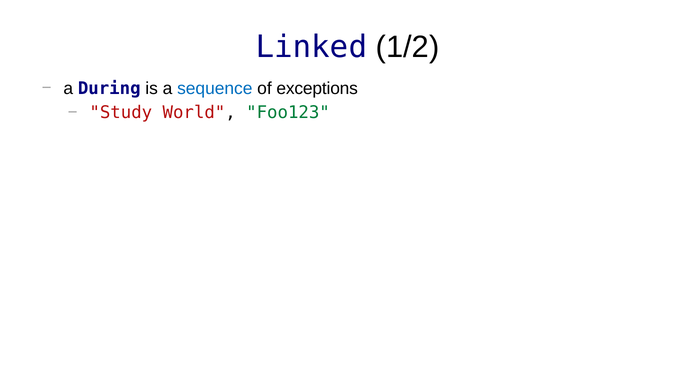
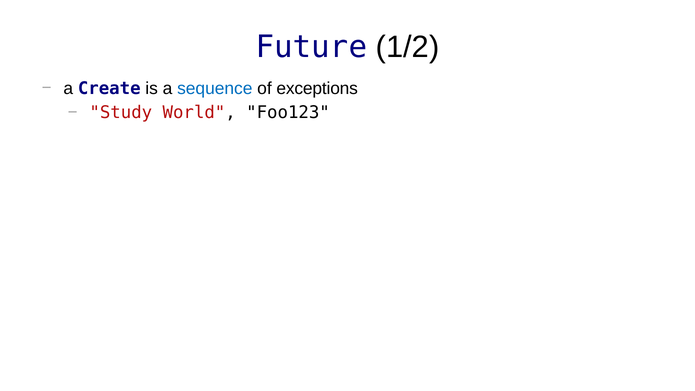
Linked: Linked -> Future
During: During -> Create
Foo123 colour: green -> black
